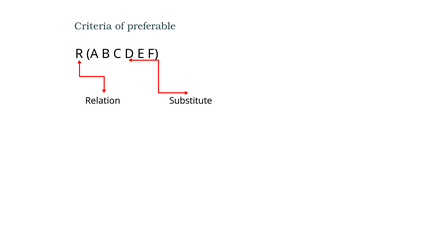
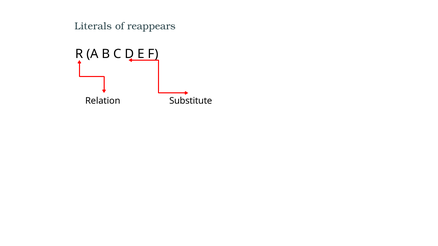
Criteria: Criteria -> Literals
preferable: preferable -> reappears
